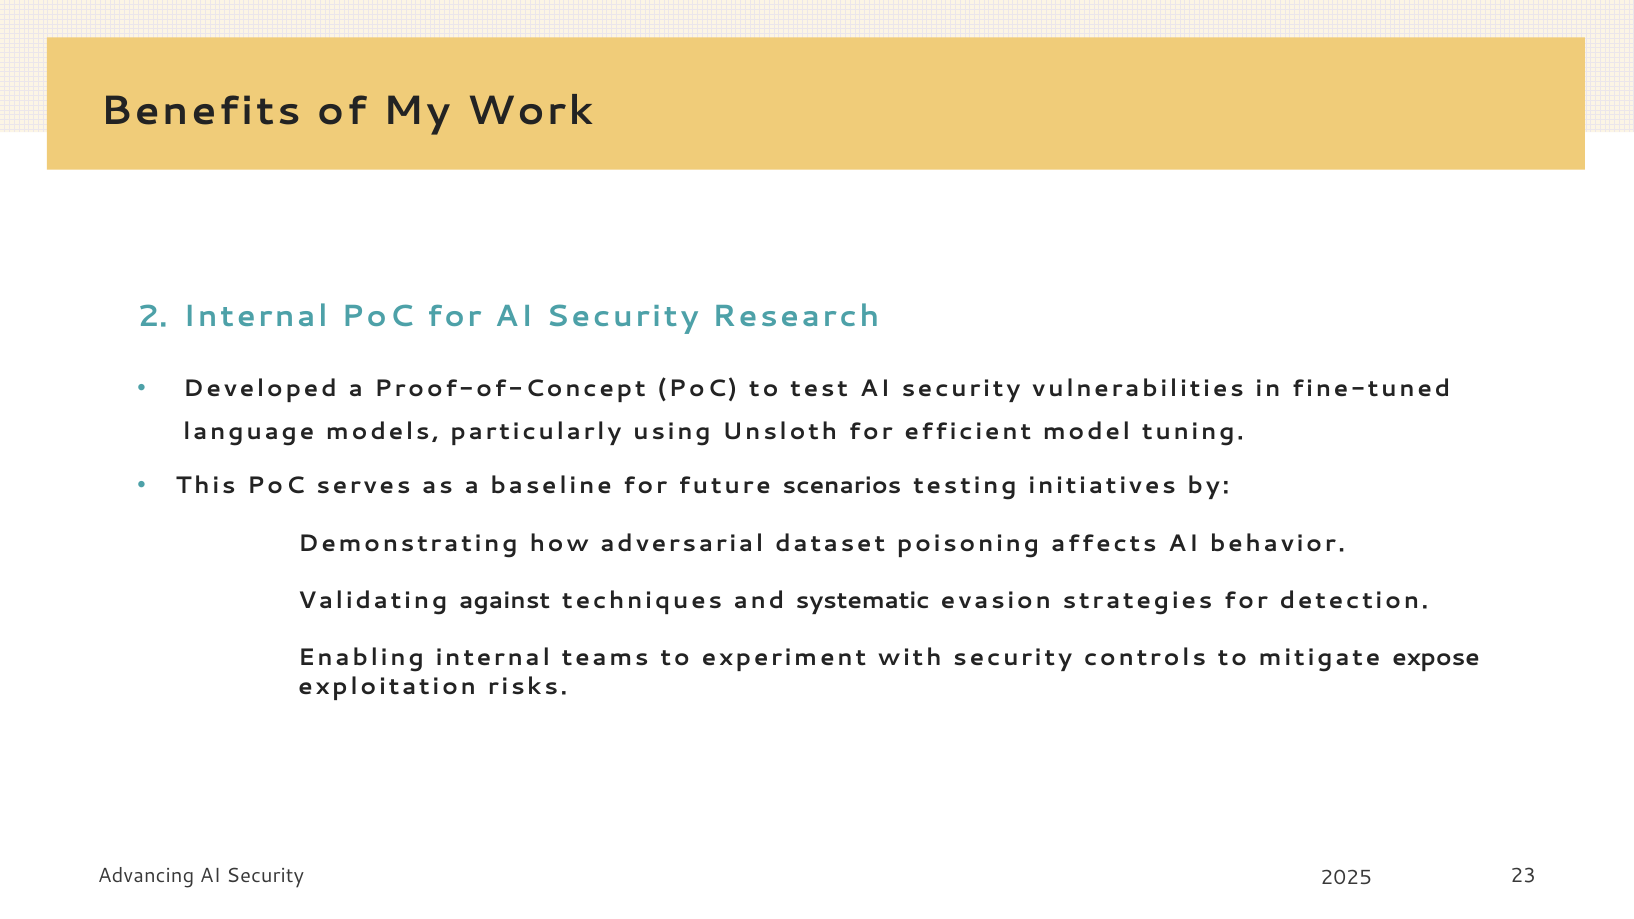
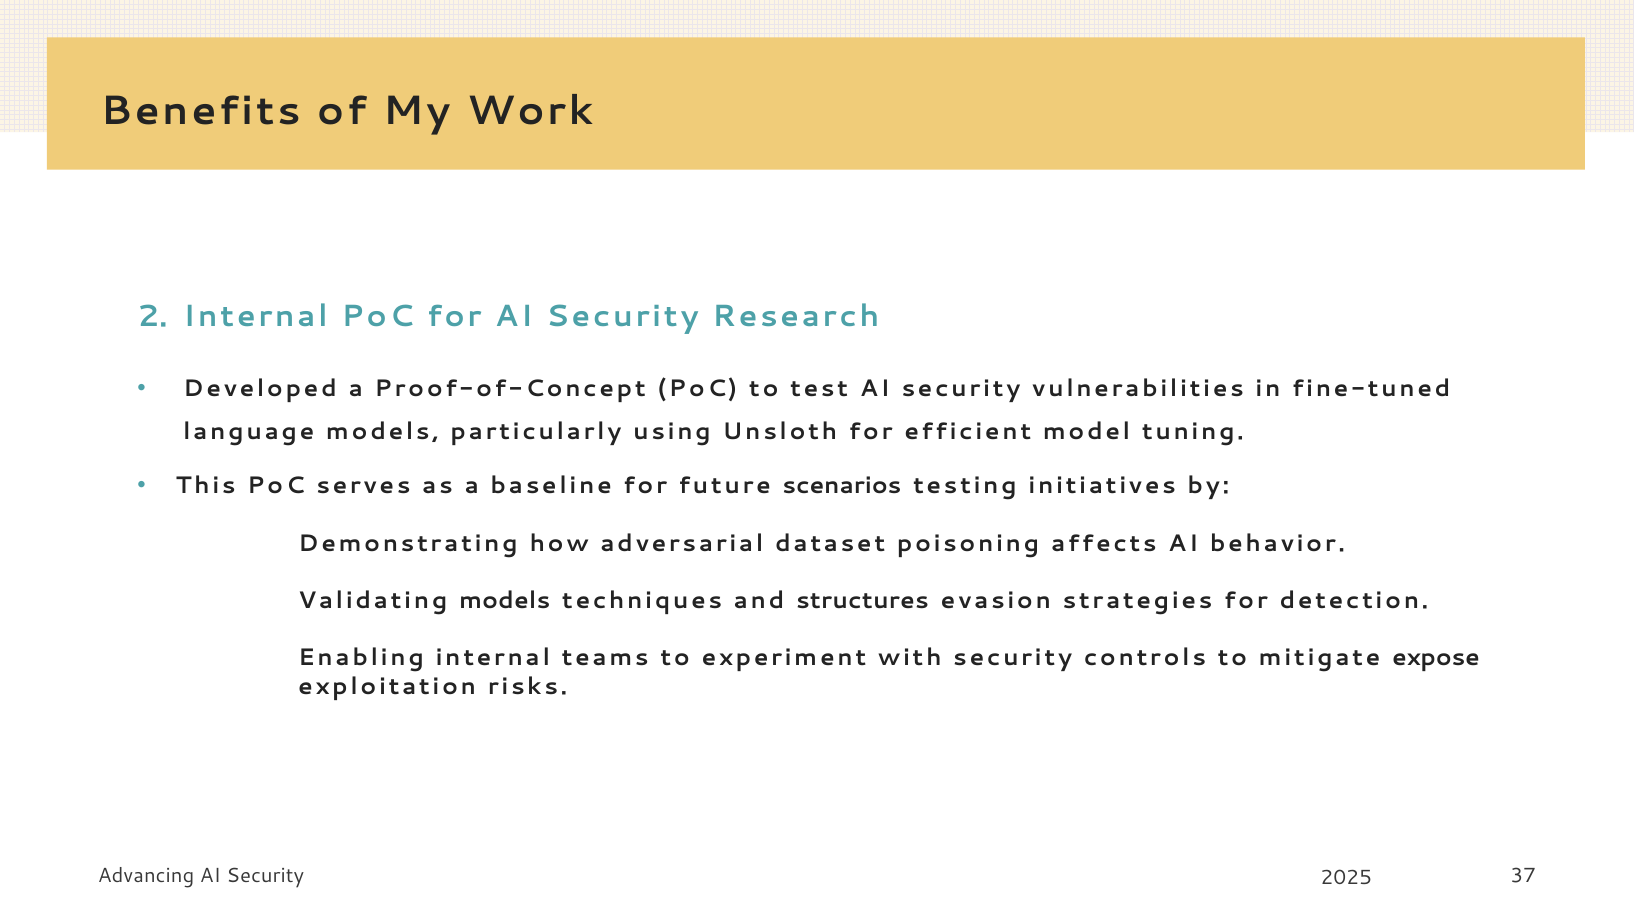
Validating against: against -> models
systematic: systematic -> structures
23: 23 -> 37
